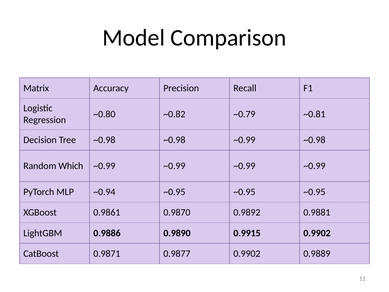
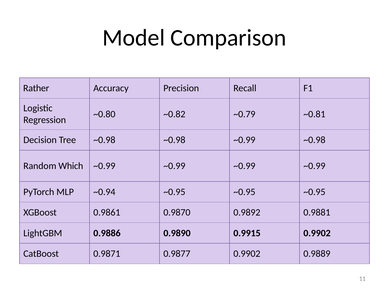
Matrix: Matrix -> Rather
